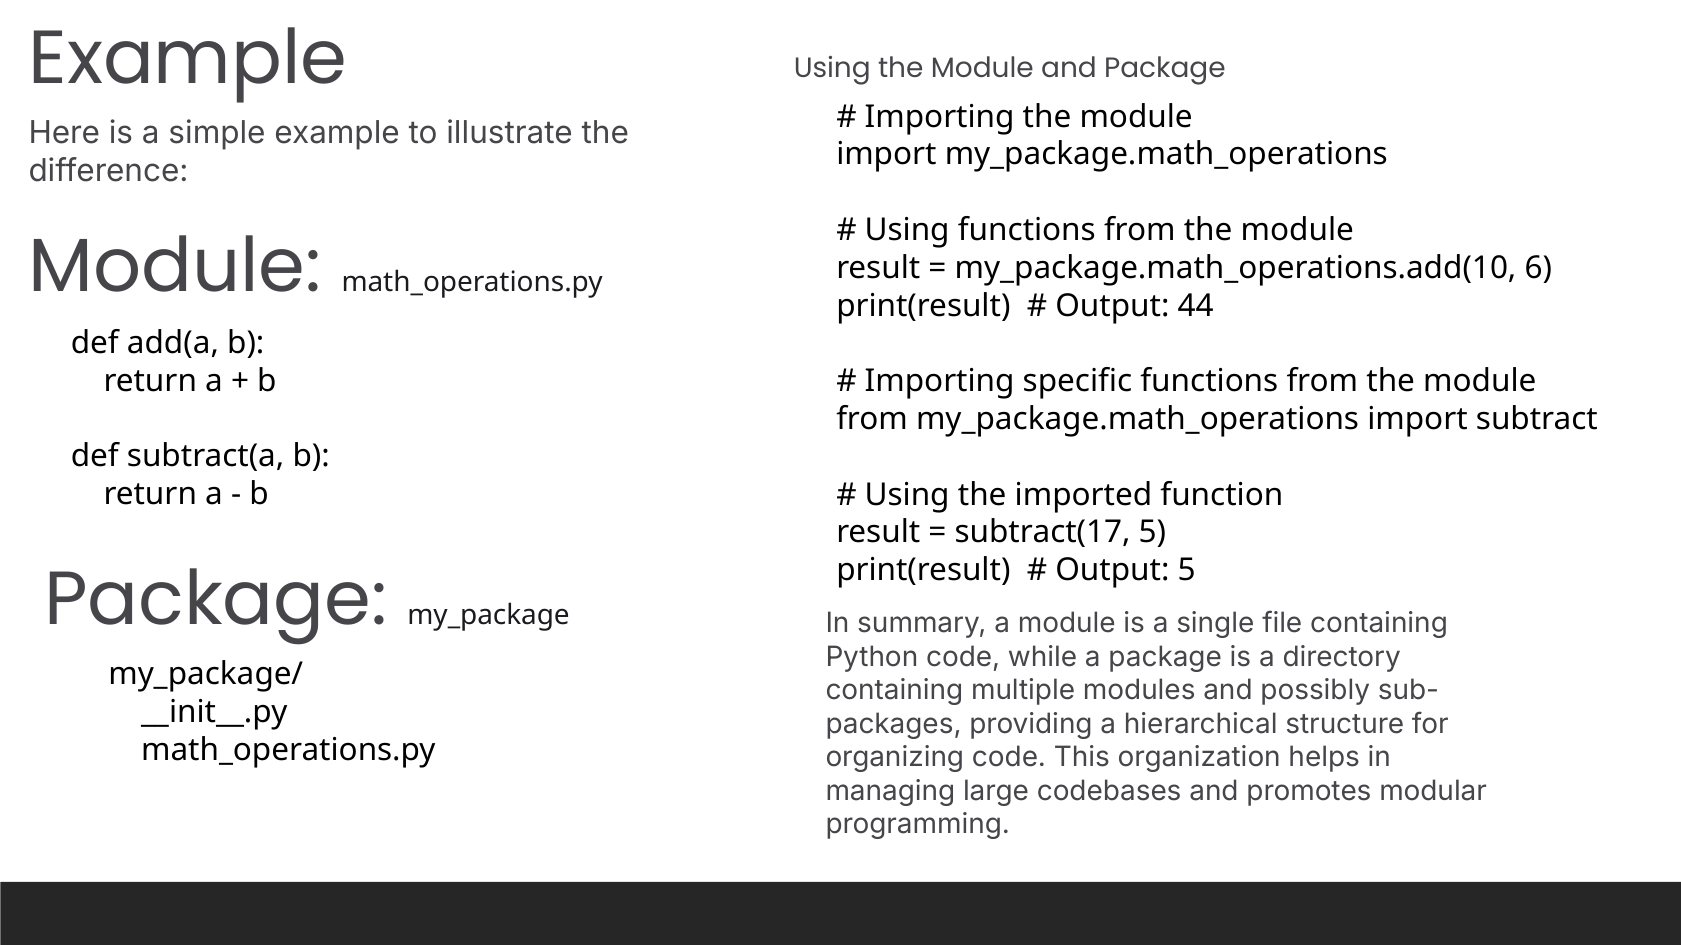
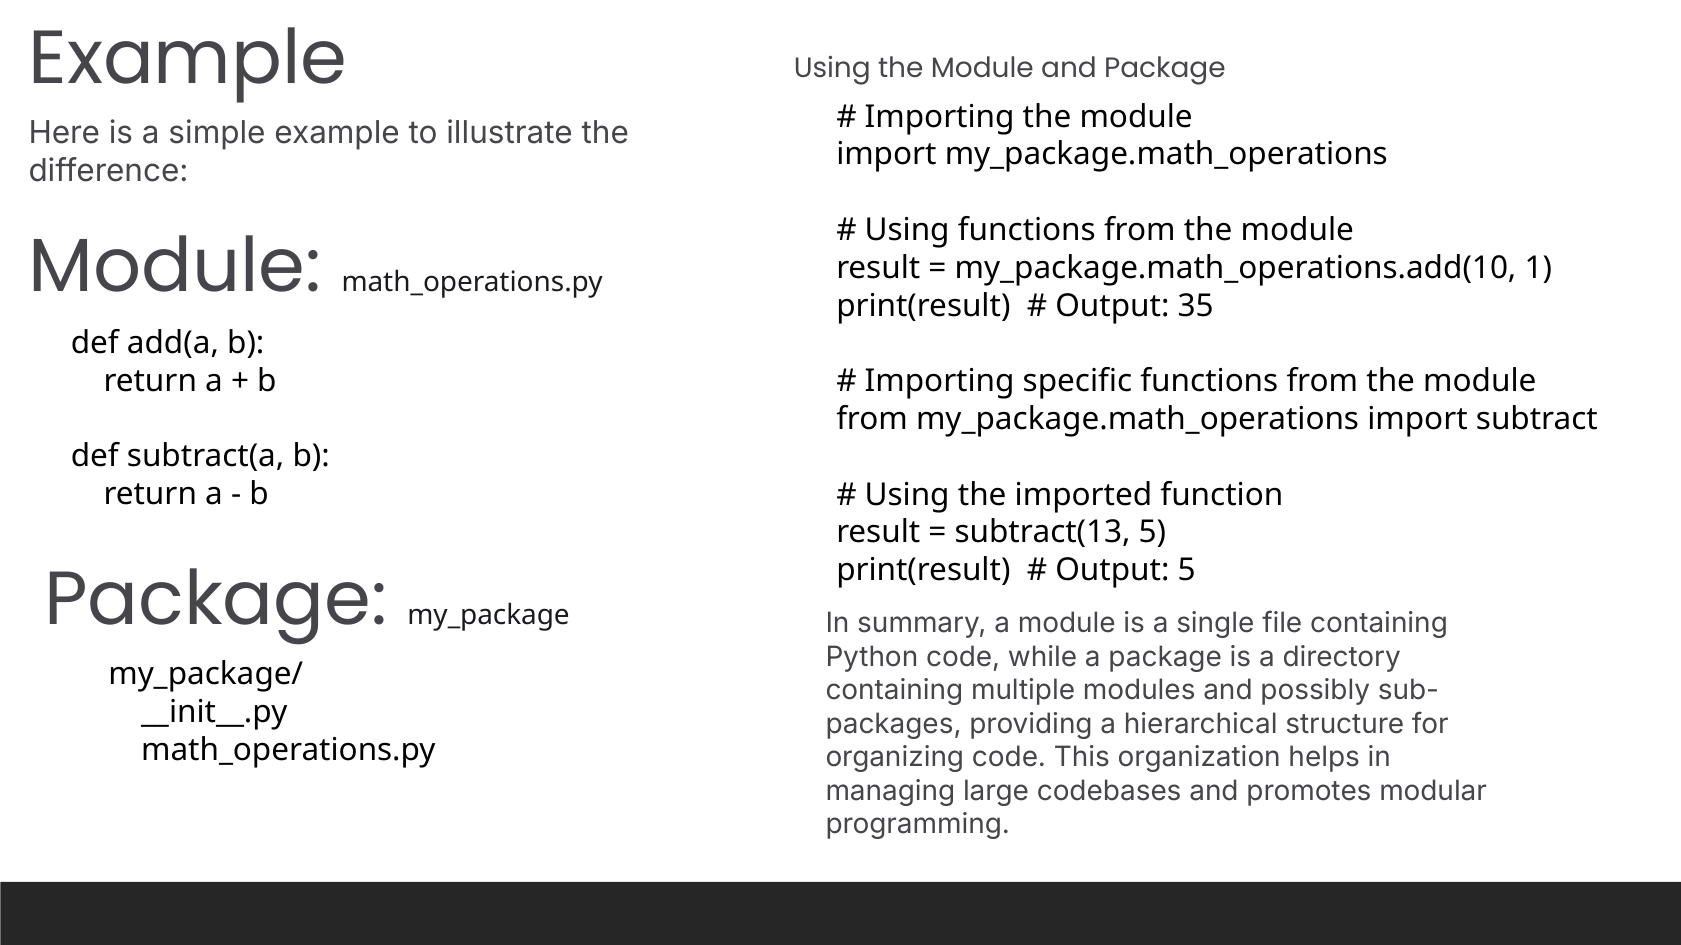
6: 6 -> 1
44: 44 -> 35
subtract(17: subtract(17 -> subtract(13
